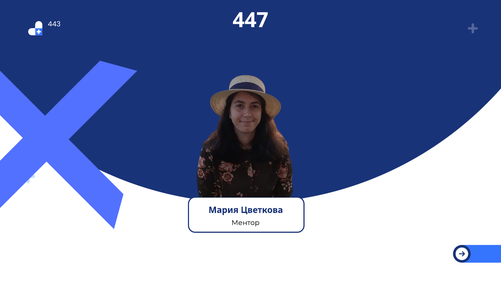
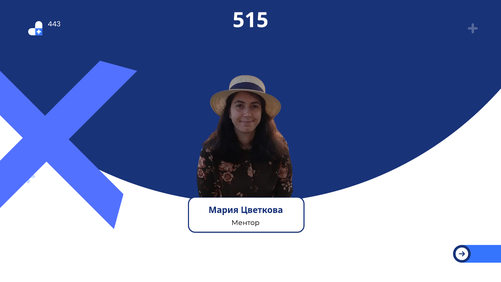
447: 447 -> 515
